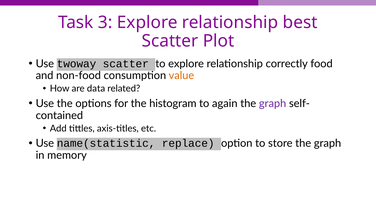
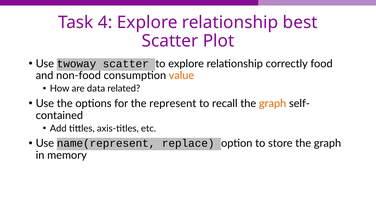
3: 3 -> 4
histogram: histogram -> represent
again: again -> recall
graph at (273, 103) colour: purple -> orange
name(statistic: name(statistic -> name(represent
